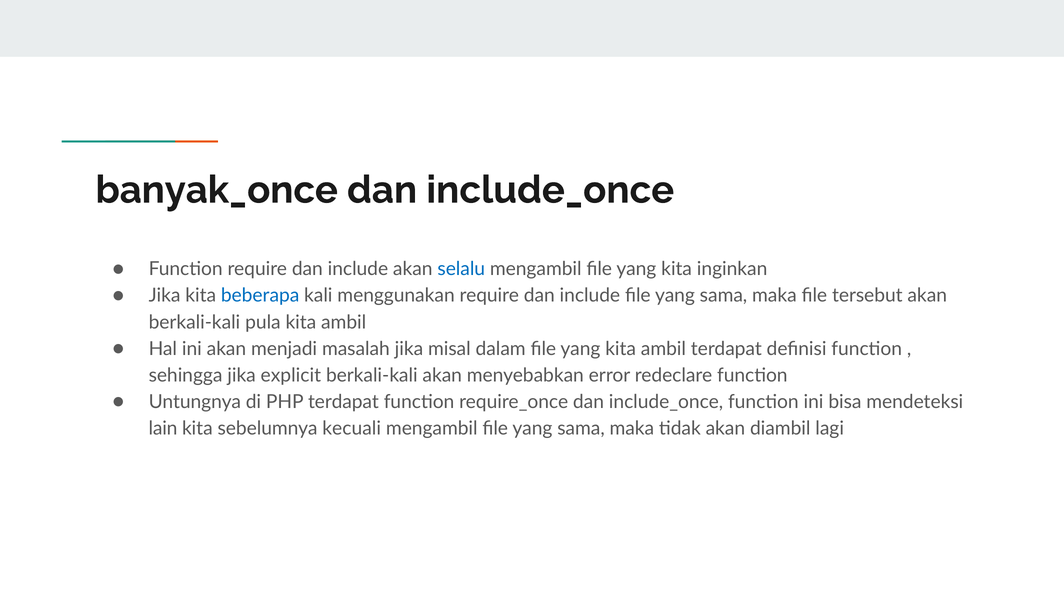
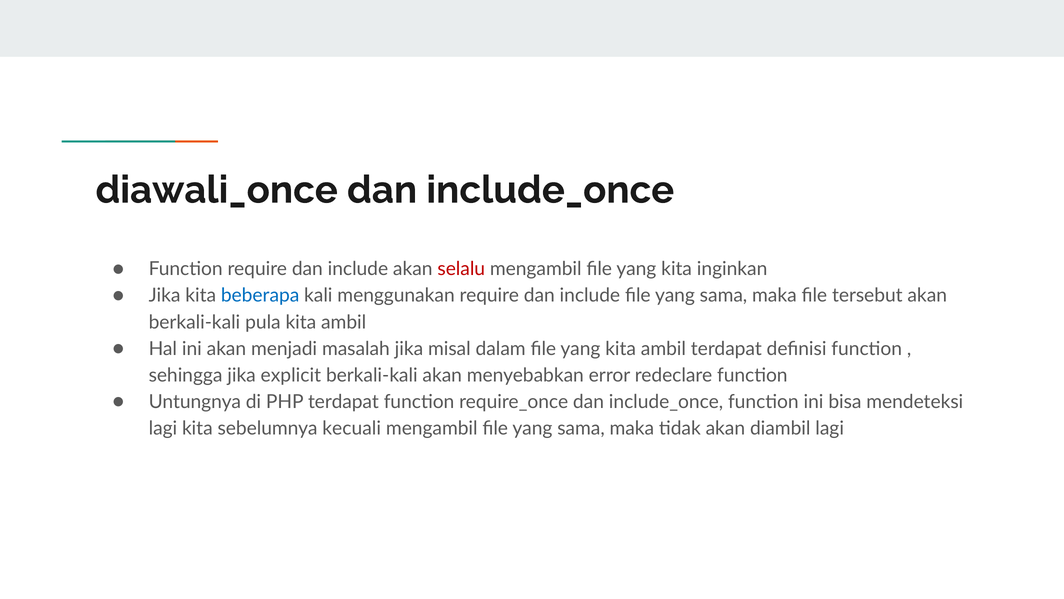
banyak_once: banyak_once -> diawali_once
selalu colour: blue -> red
lain at (163, 428): lain -> lagi
